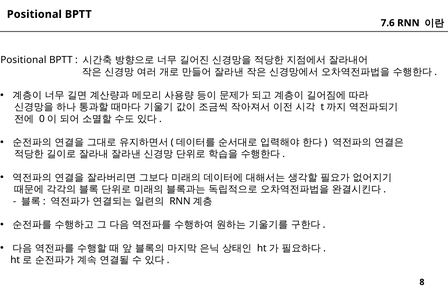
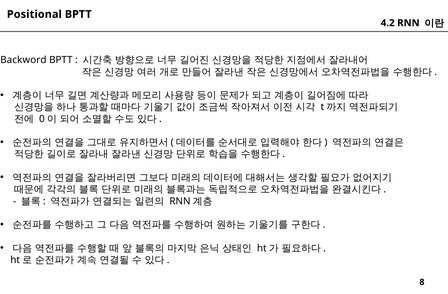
7.6: 7.6 -> 4.2
Positional at (23, 60): Positional -> Backword
